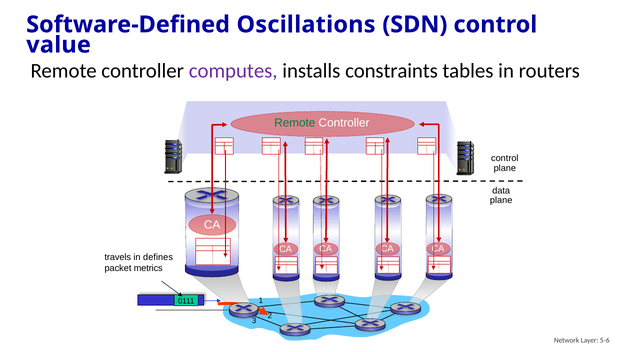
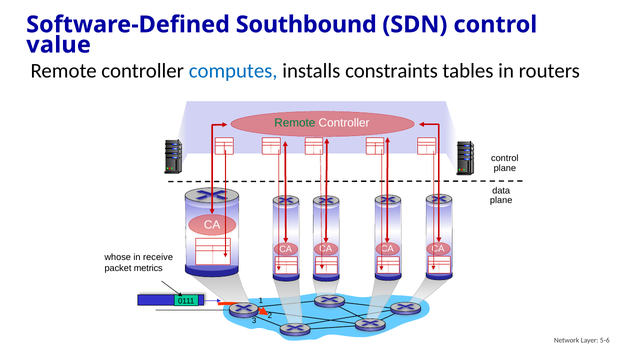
Oscillations: Oscillations -> Southbound
computes colour: purple -> blue
travels: travels -> whose
defines: defines -> receive
